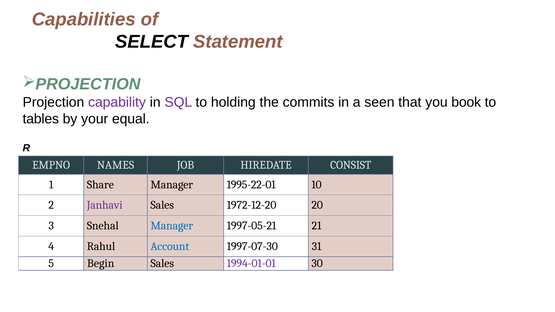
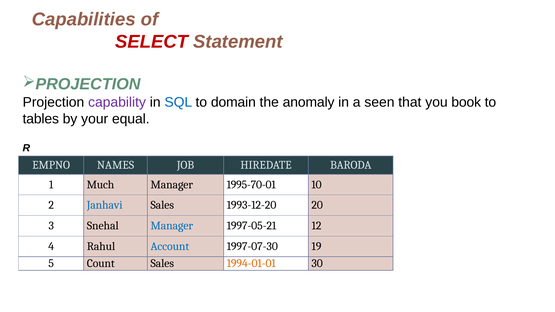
SELECT colour: black -> red
SQL colour: purple -> blue
holding: holding -> domain
commits: commits -> anomaly
CONSIST: CONSIST -> BARODA
Share: Share -> Much
1995-22-01: 1995-22-01 -> 1995-70-01
Janhavi colour: purple -> blue
1972-12-20: 1972-12-20 -> 1993-12-20
21: 21 -> 12
31: 31 -> 19
Begin: Begin -> Count
1994-01-01 colour: purple -> orange
